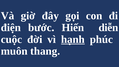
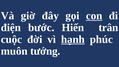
con underline: none -> present
diễn: diễn -> trân
thang: thang -> tướng
